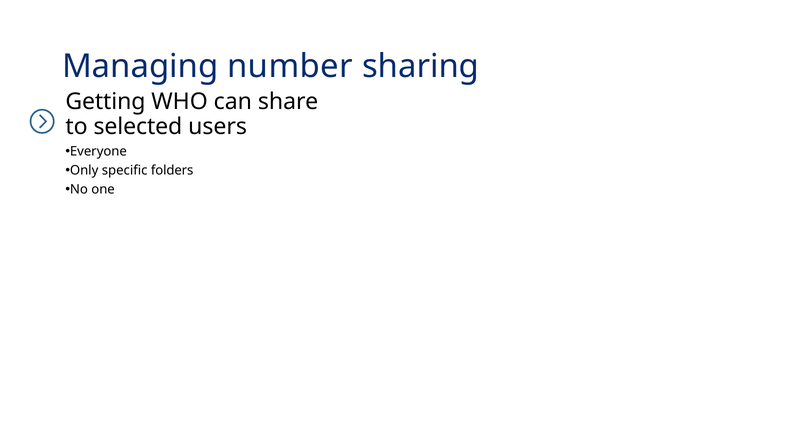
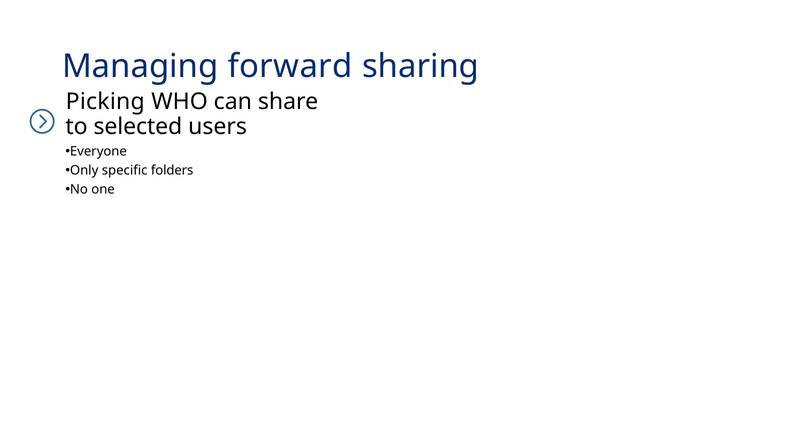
number: number -> forward
Getting: Getting -> Picking
